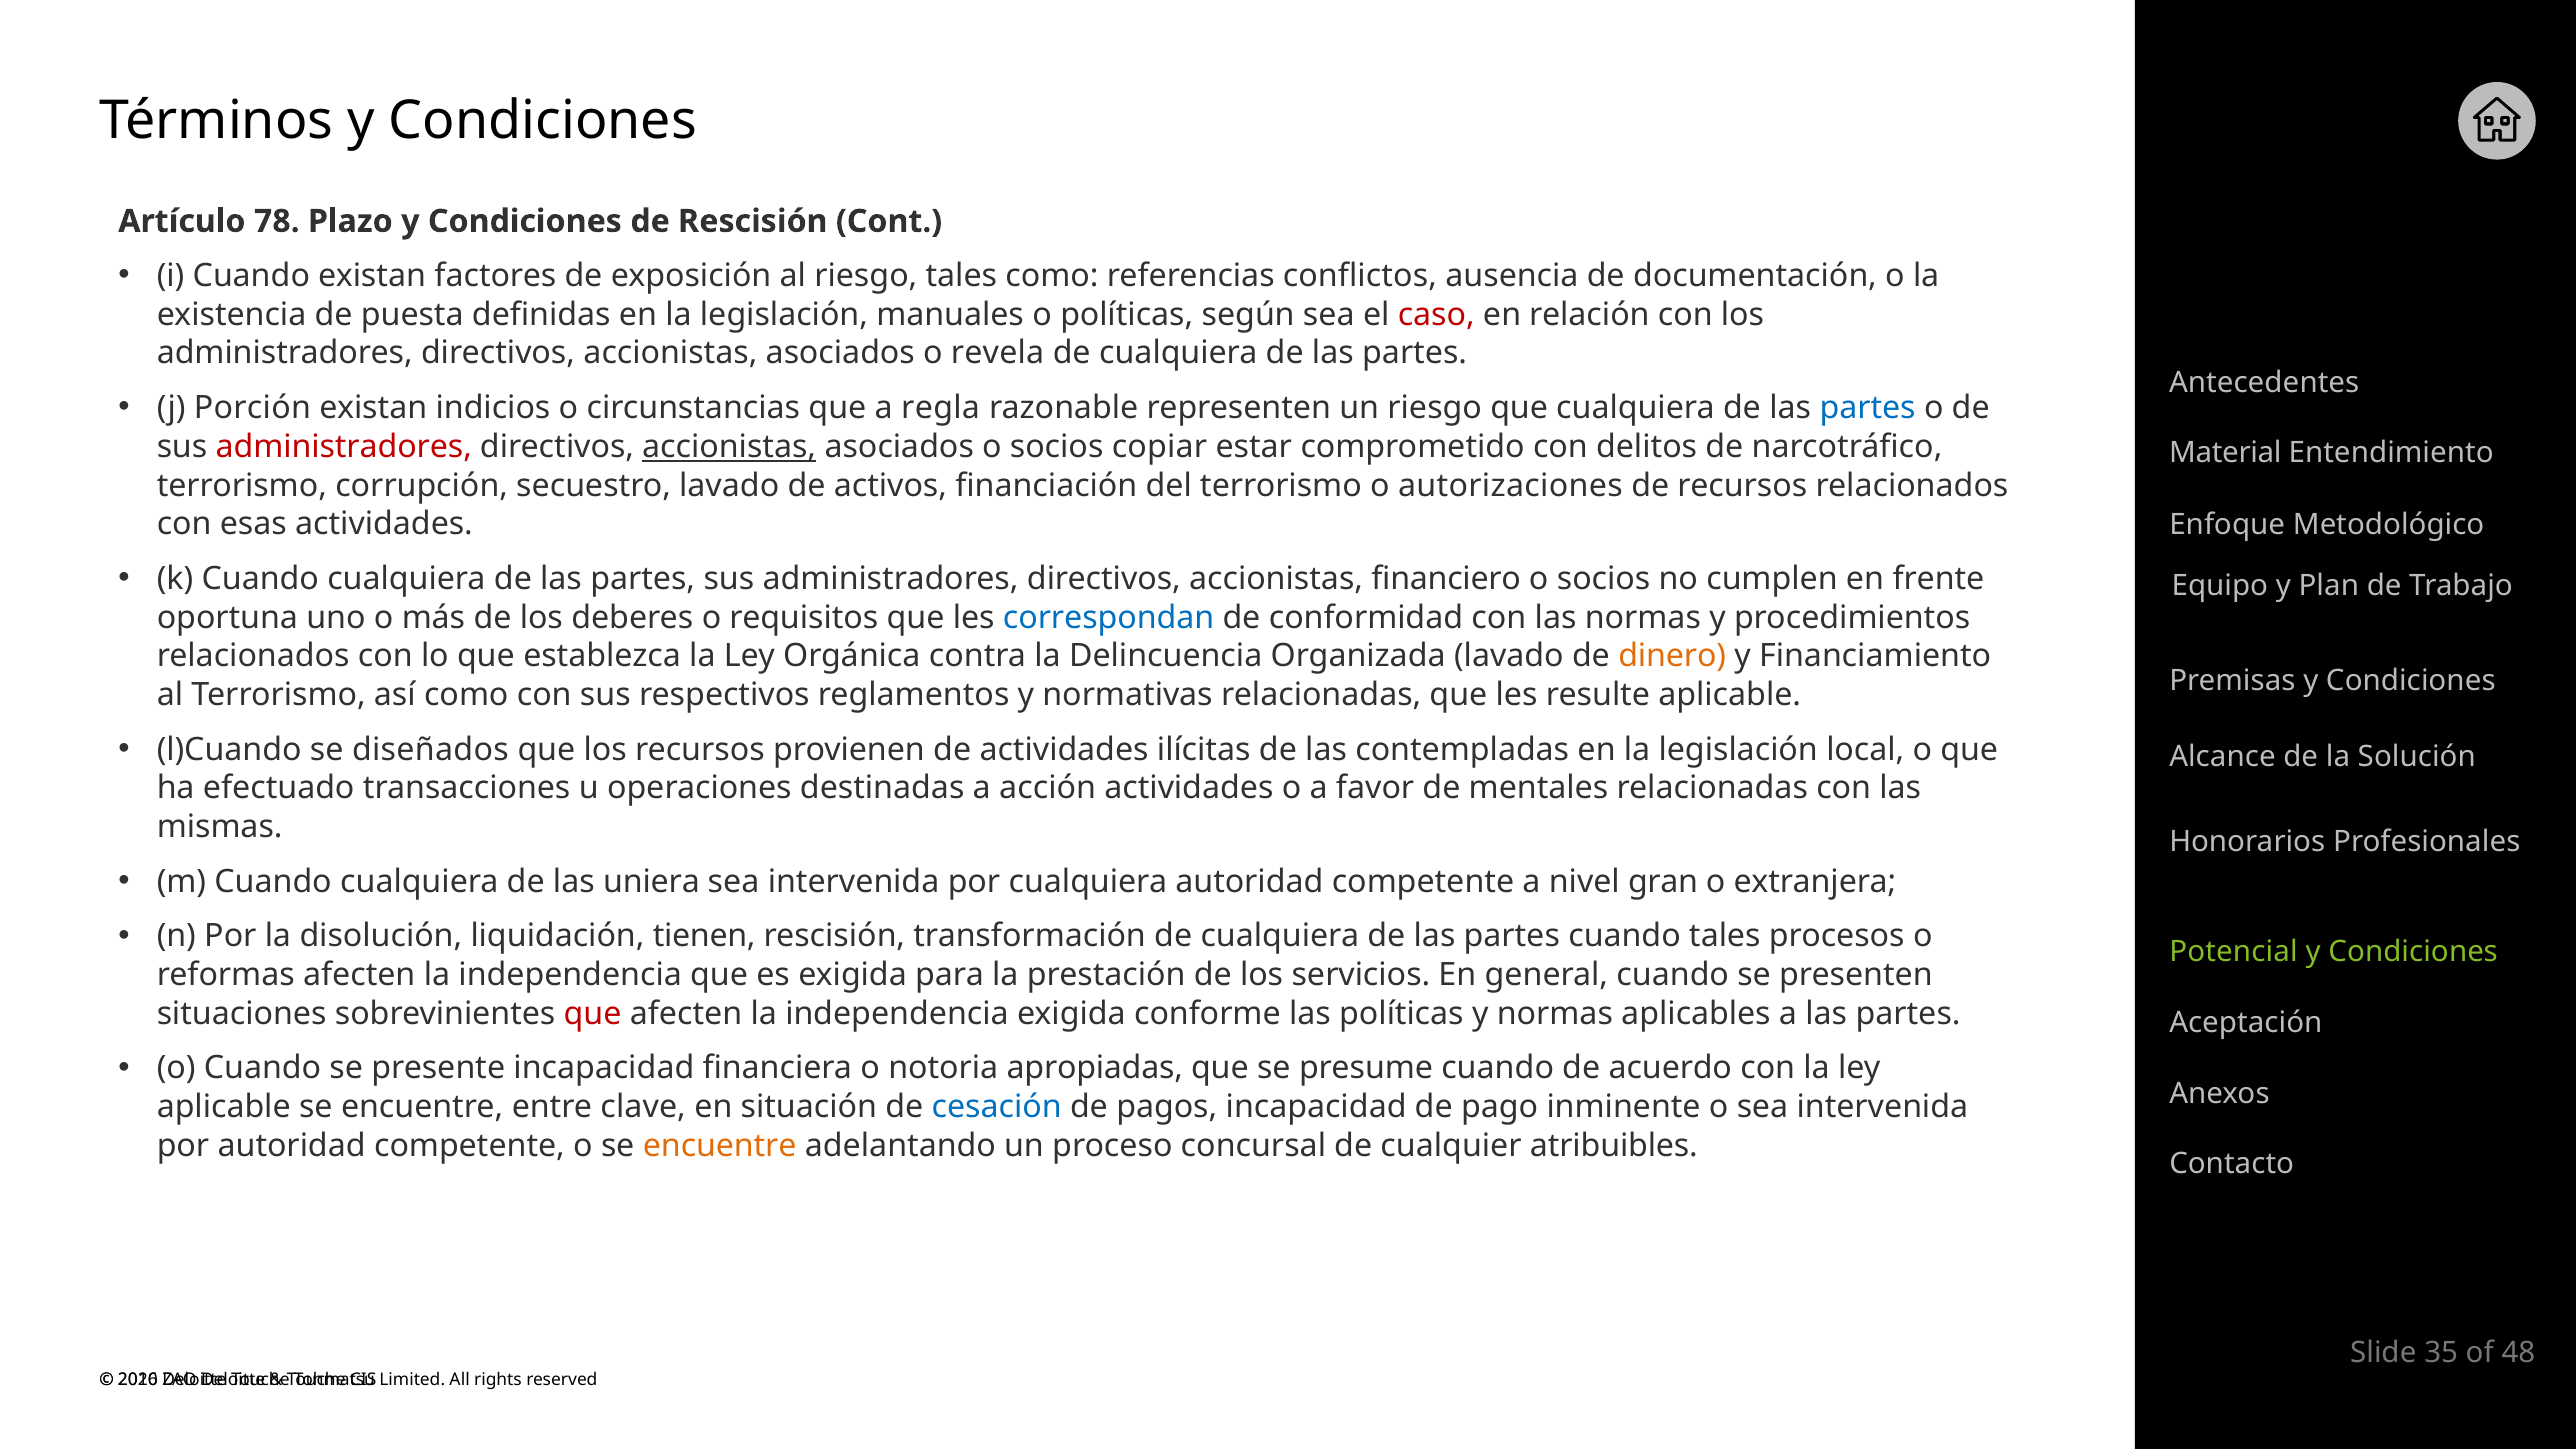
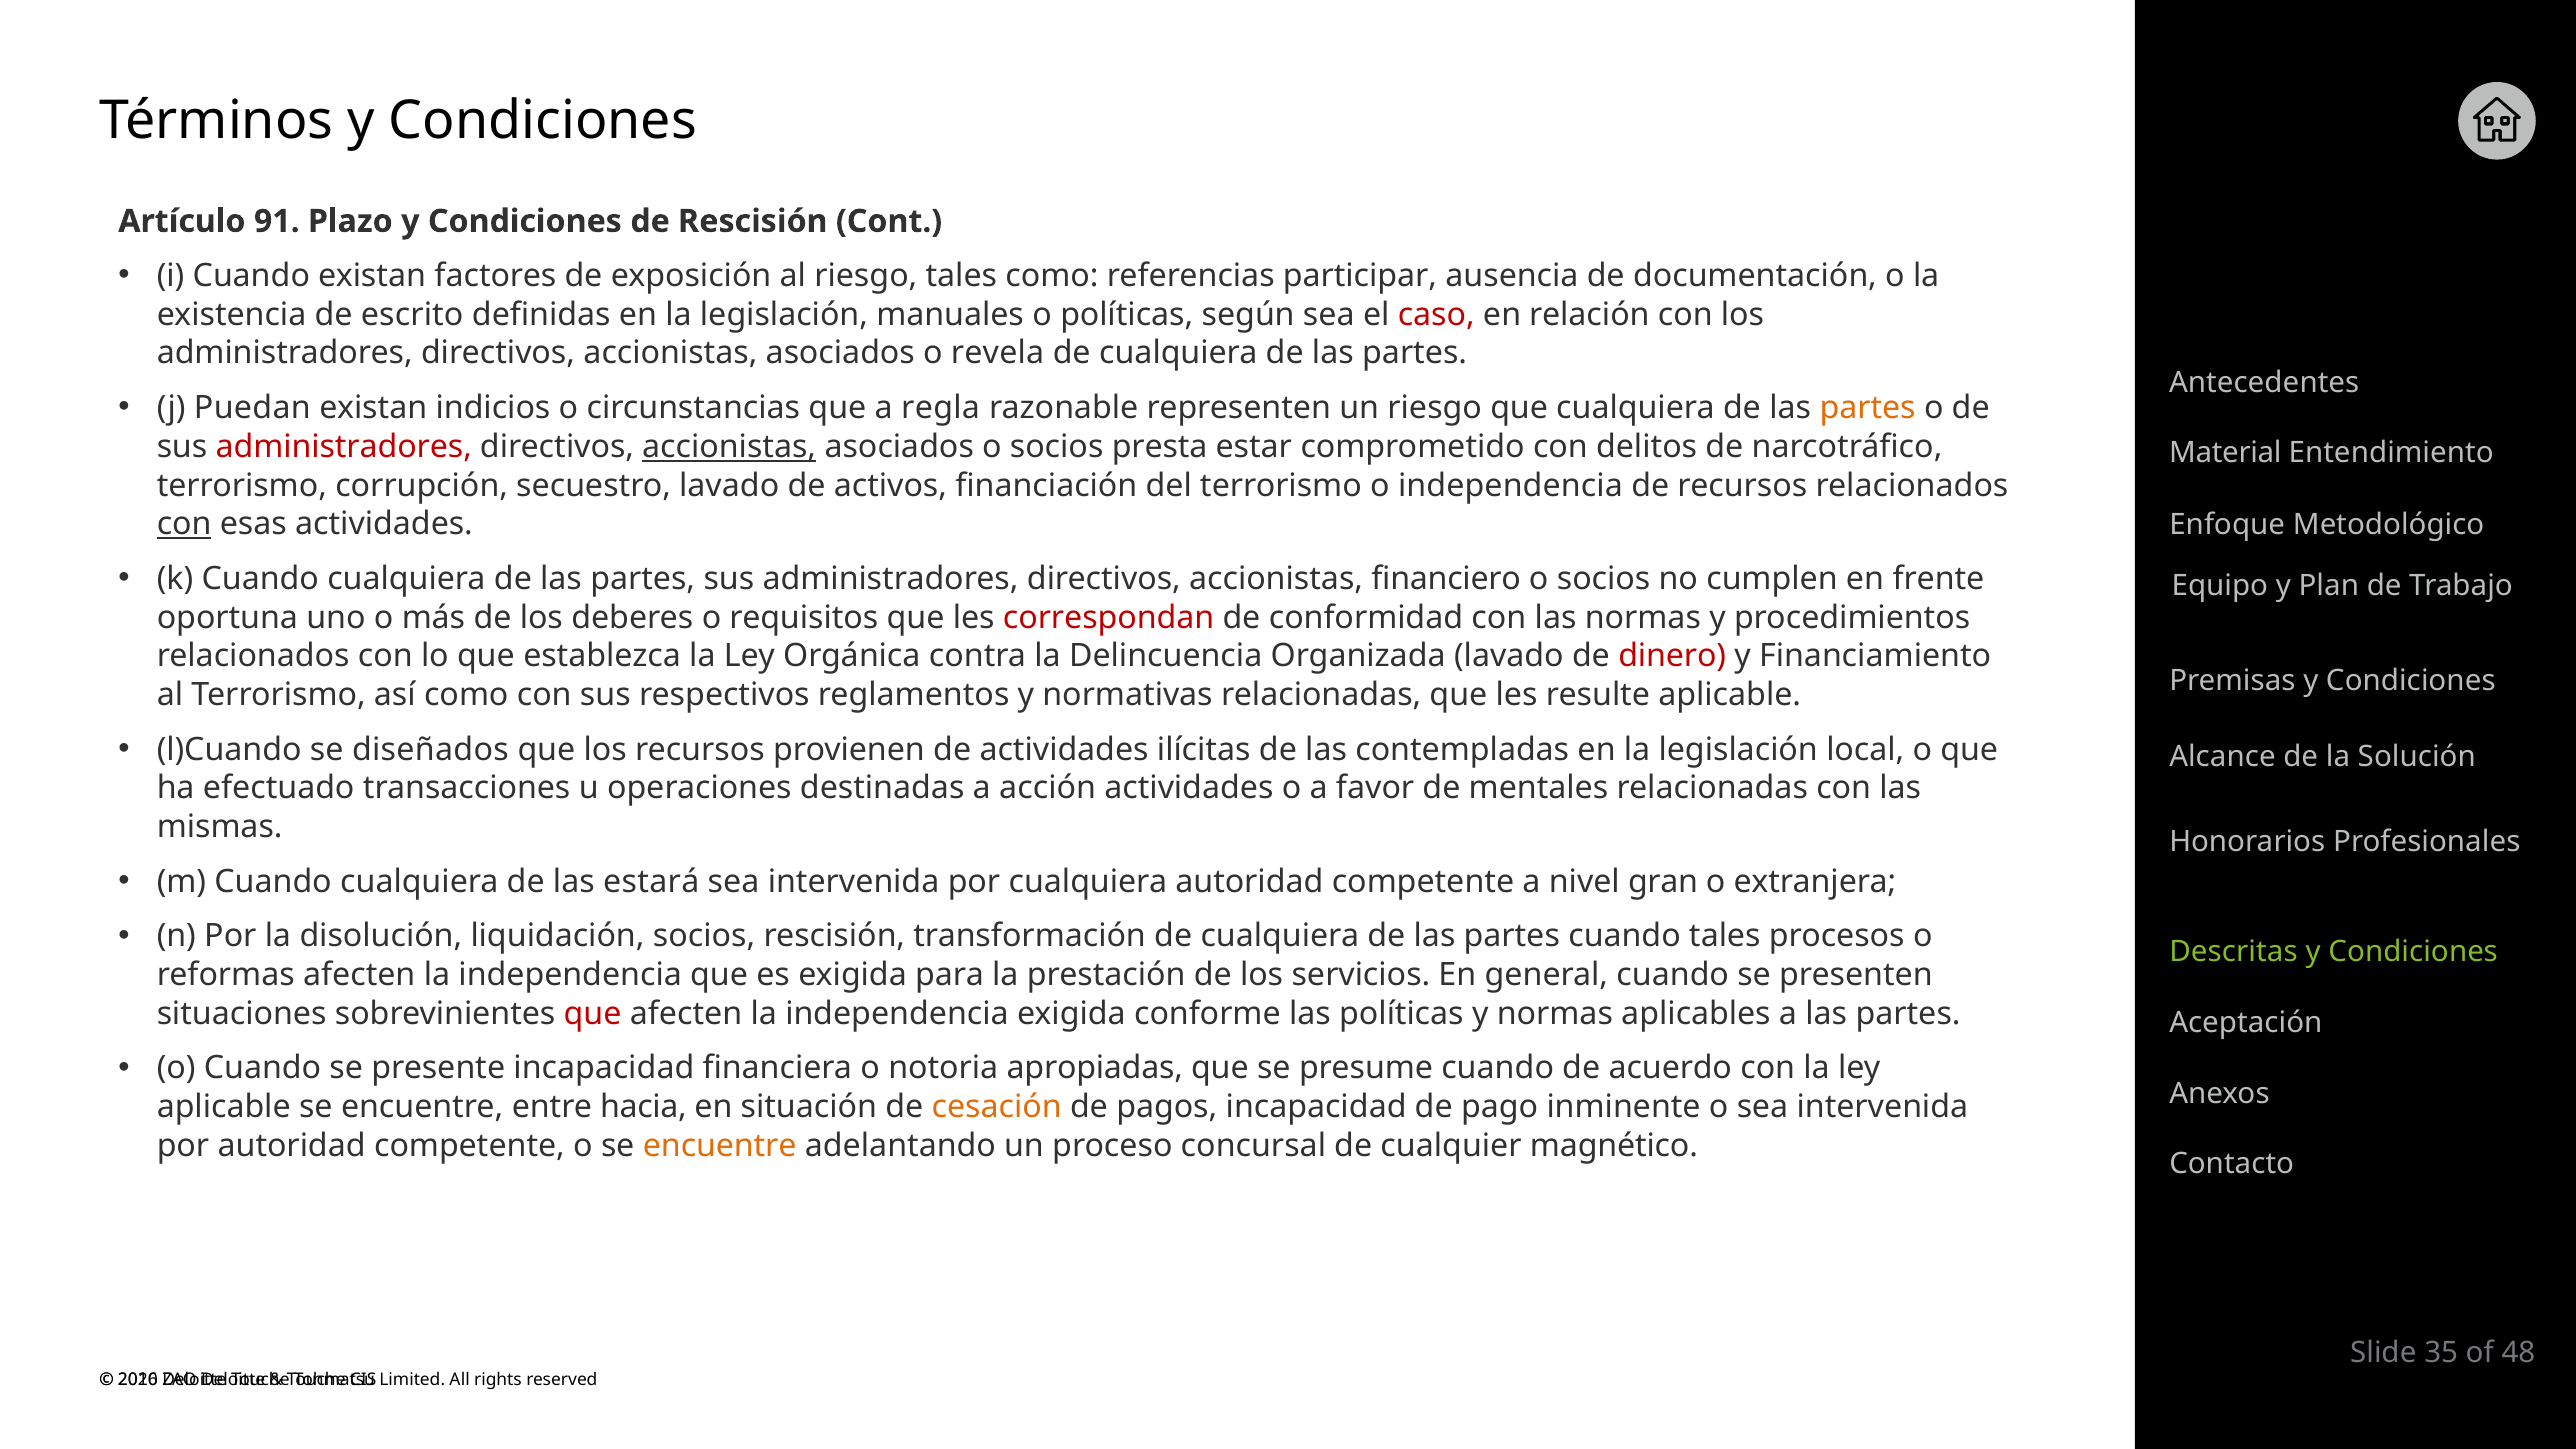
78: 78 -> 91
conflictos: conflictos -> participar
puesta: puesta -> escrito
Porción: Porción -> Puedan
partes at (1868, 408) colour: blue -> orange
copiar: copiar -> presta
o autorizaciones: autorizaciones -> independencia
con at (184, 524) underline: none -> present
correspondan colour: blue -> red
dinero colour: orange -> red
uniera: uniera -> estará
liquidación tienen: tienen -> socios
Potencial: Potencial -> Descritas
clave: clave -> hacia
cesación colour: blue -> orange
atribuibles: atribuibles -> magnético
